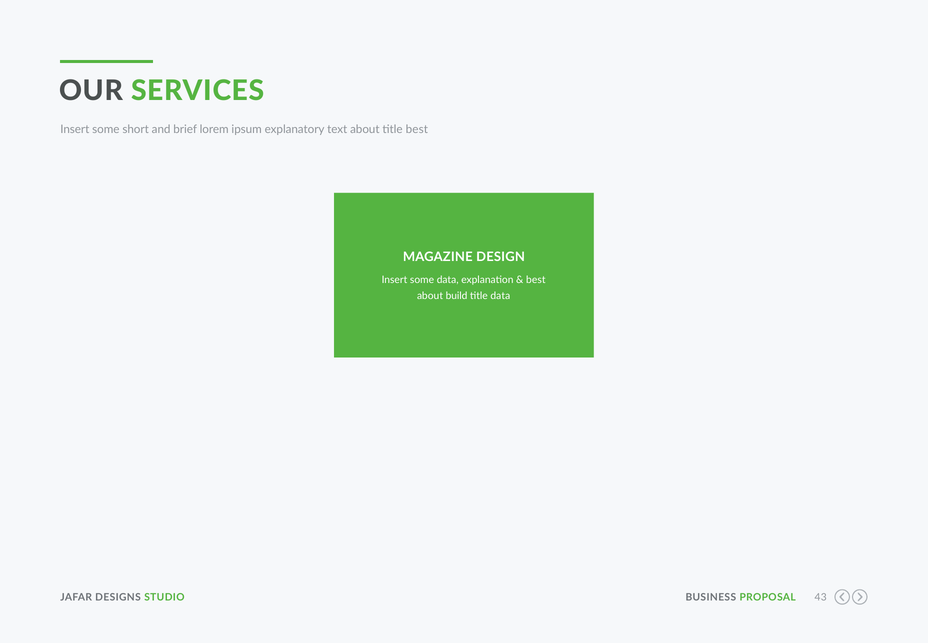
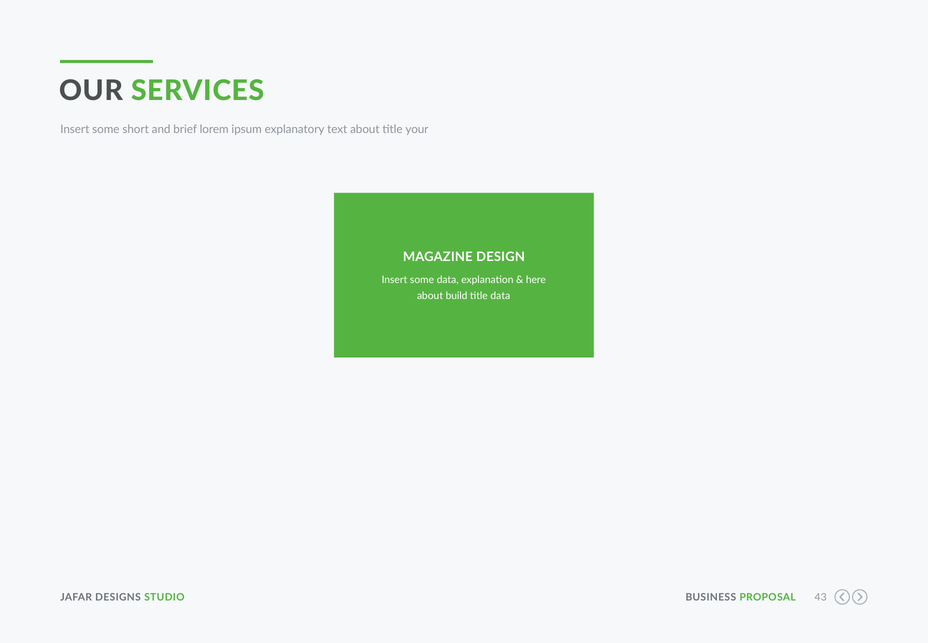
title best: best -> your
best at (536, 280): best -> here
